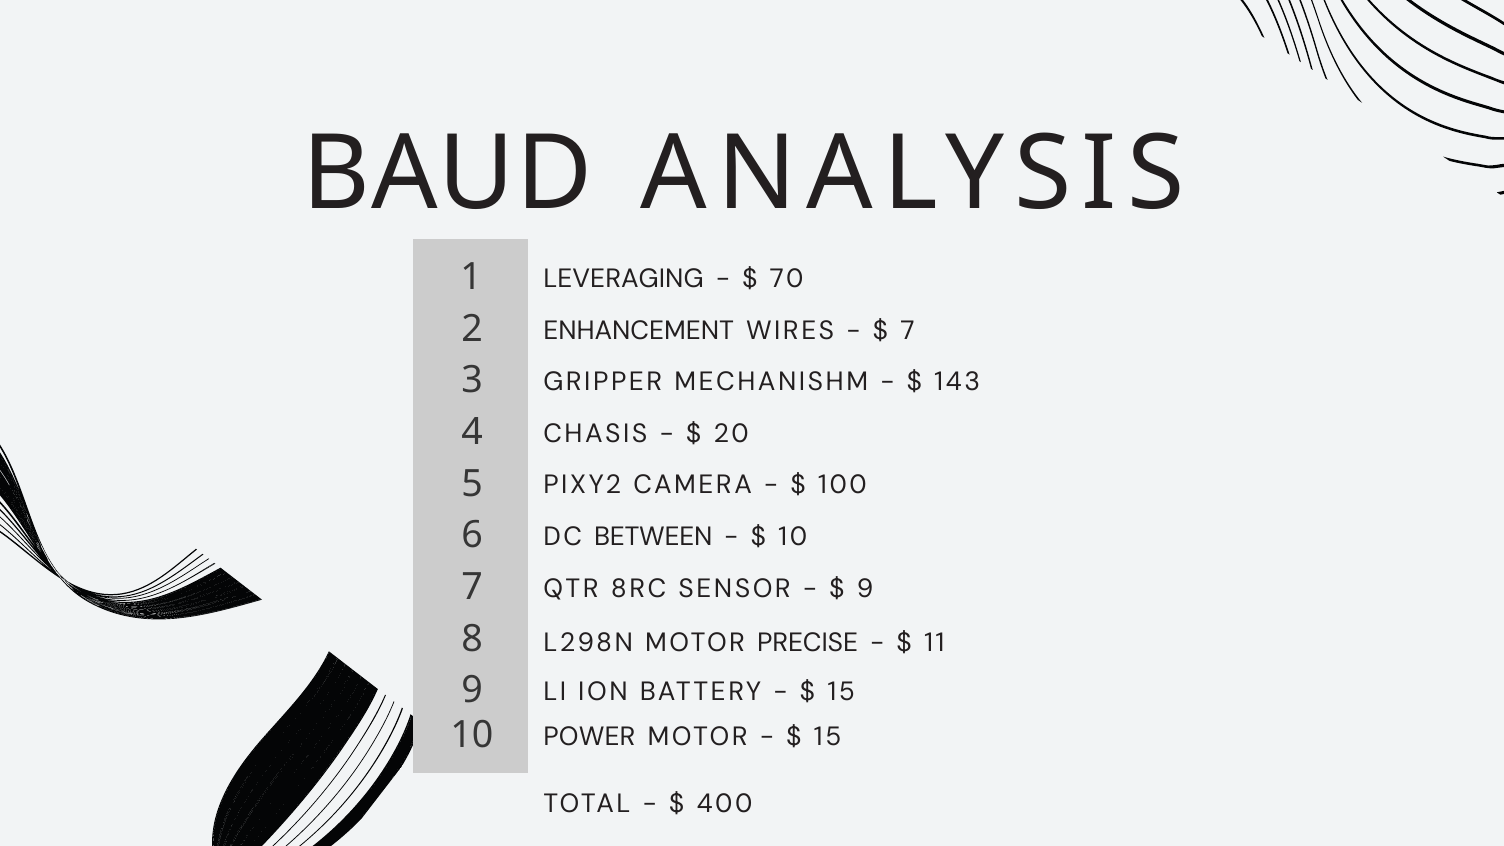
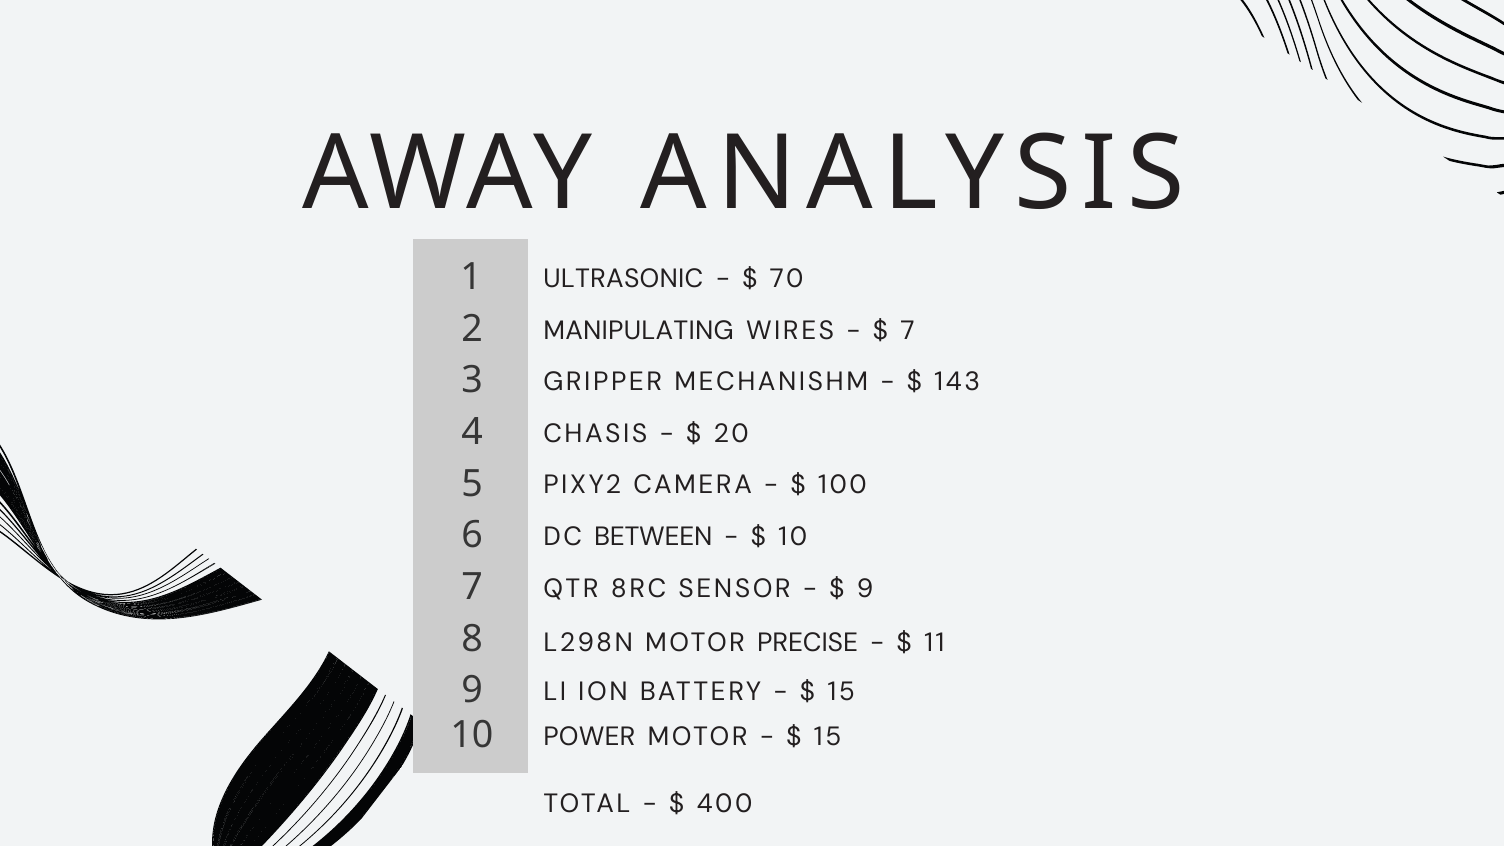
BAUD: BAUD -> AWAY
LEVERAGING: LEVERAGING -> ULTRASONIC
ENHANCEMENT: ENHANCEMENT -> MANIPULATING
